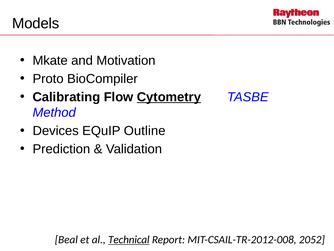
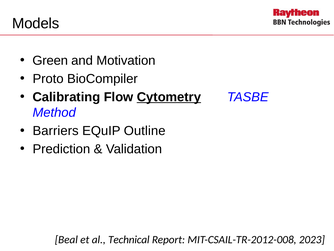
Mkate: Mkate -> Green
Devices: Devices -> Barriers
Technical underline: present -> none
2052: 2052 -> 2023
